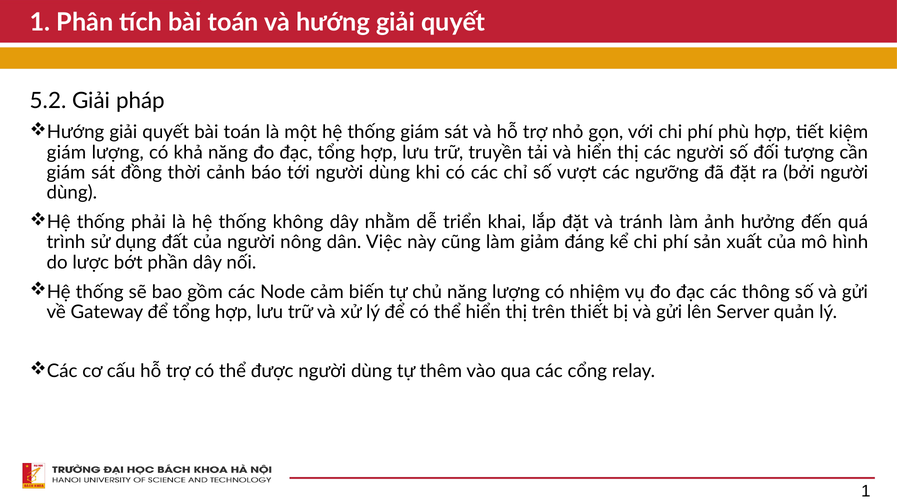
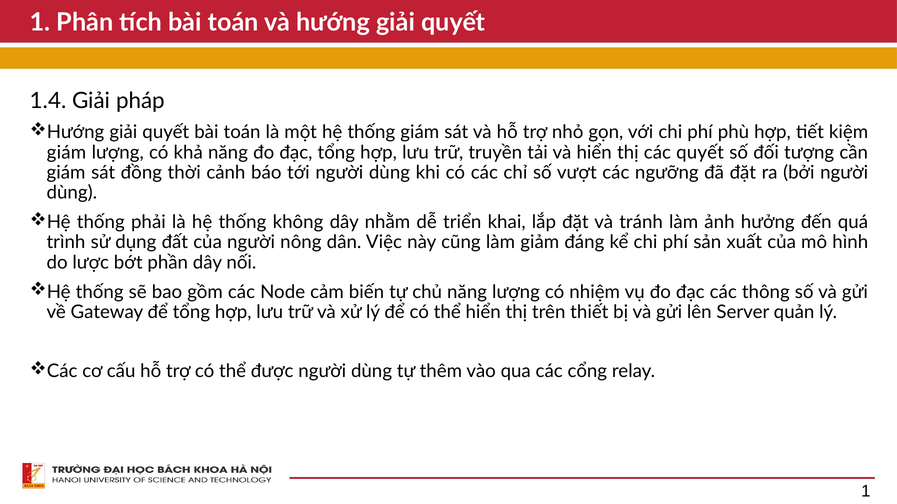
5.2: 5.2 -> 1.4
các người: người -> quyết
